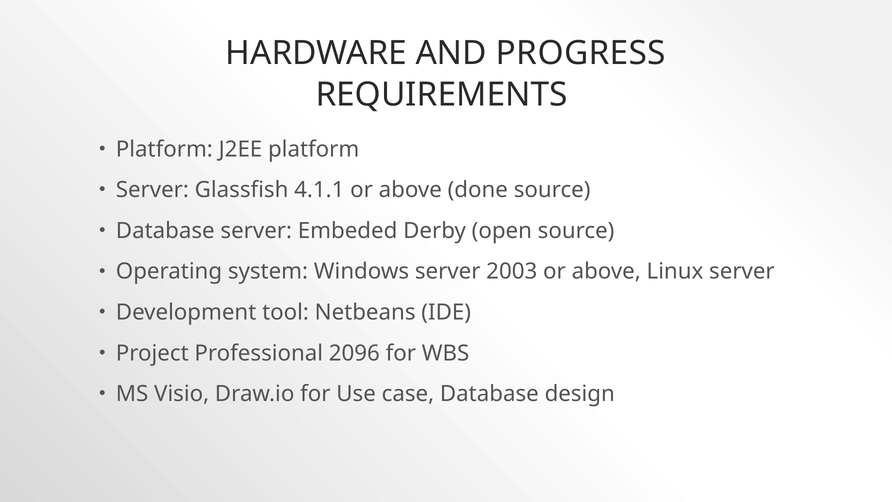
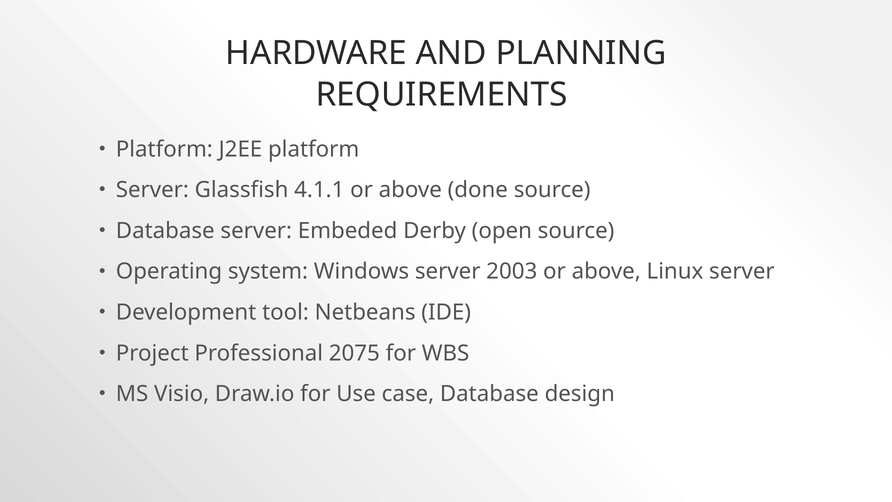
PROGRESS: PROGRESS -> PLANNING
2096: 2096 -> 2075
